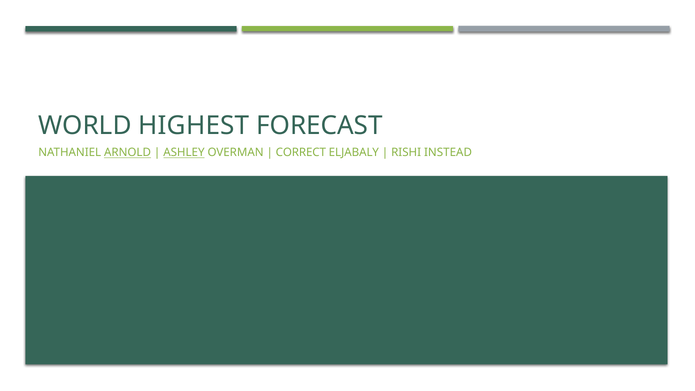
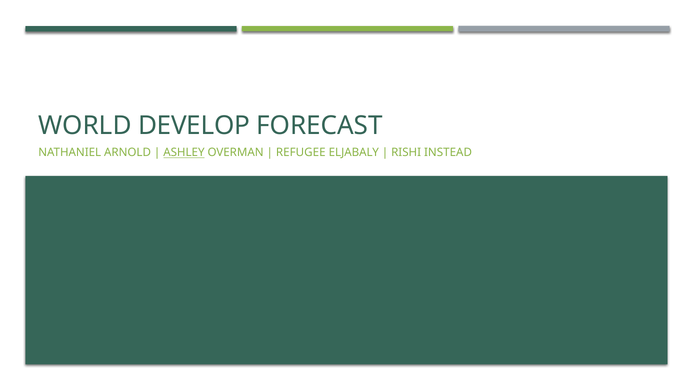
HIGHEST: HIGHEST -> DEVELOP
ARNOLD underline: present -> none
CORRECT: CORRECT -> REFUGEE
